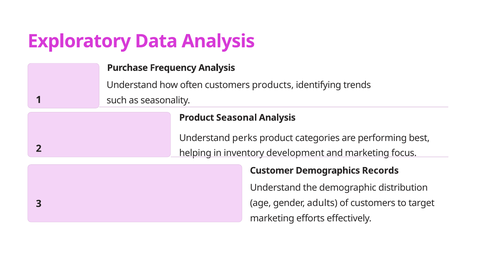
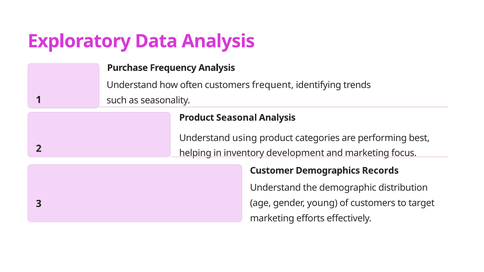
products: products -> frequent
perks: perks -> using
adults: adults -> young
